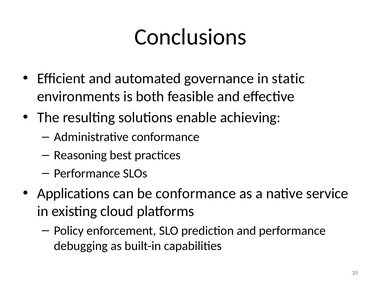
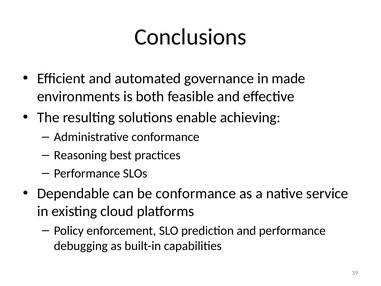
static: static -> made
Applications: Applications -> Dependable
